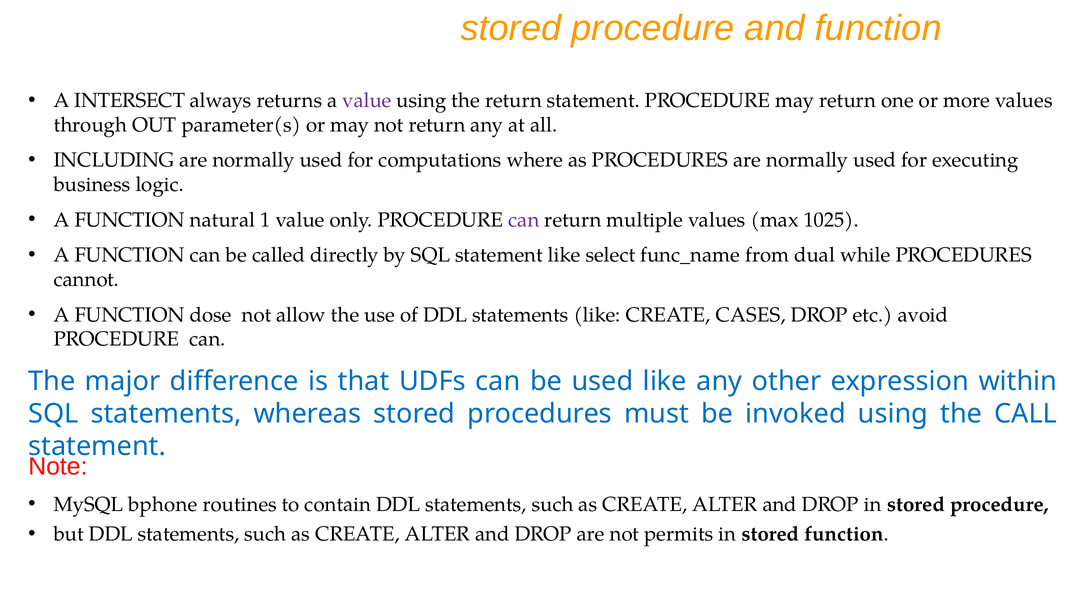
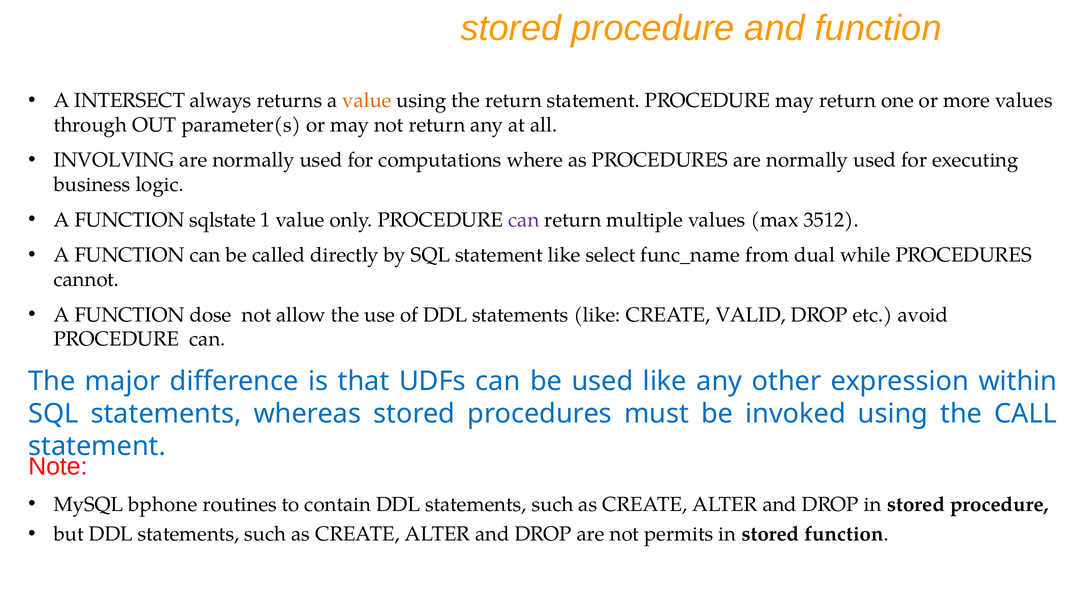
value at (367, 100) colour: purple -> orange
INCLUDING: INCLUDING -> INVOLVING
natural: natural -> sqlstate
1025: 1025 -> 3512
CASES: CASES -> VALID
